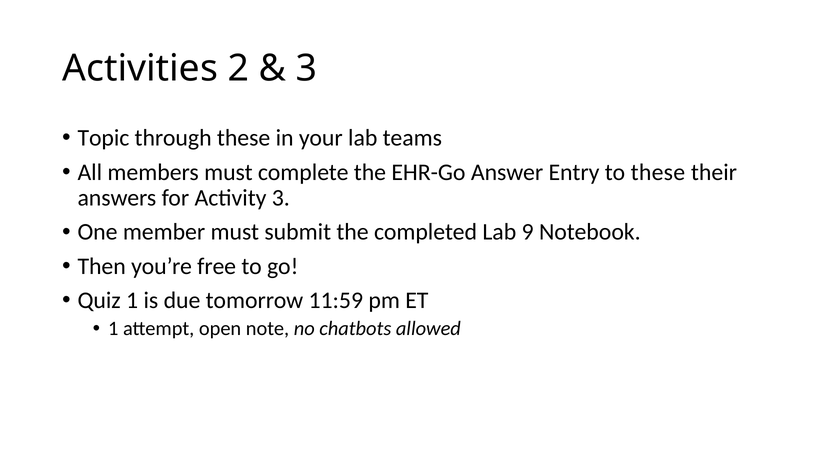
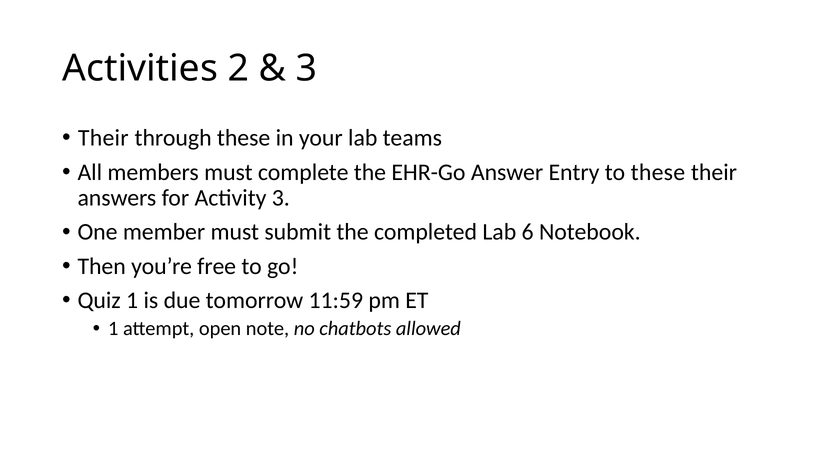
Topic at (103, 138): Topic -> Their
9: 9 -> 6
